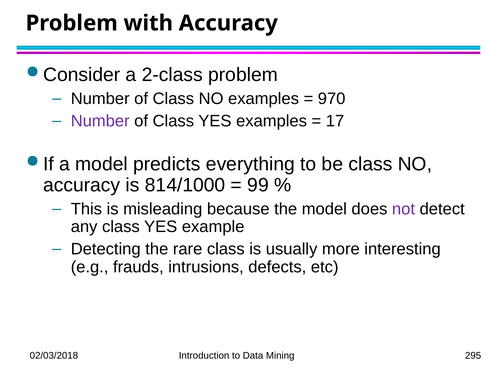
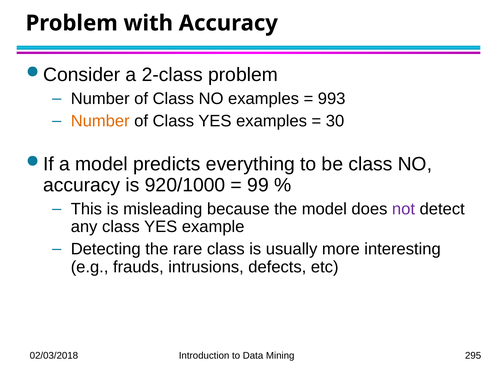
970: 970 -> 993
Number at (100, 121) colour: purple -> orange
17: 17 -> 30
814/1000: 814/1000 -> 920/1000
